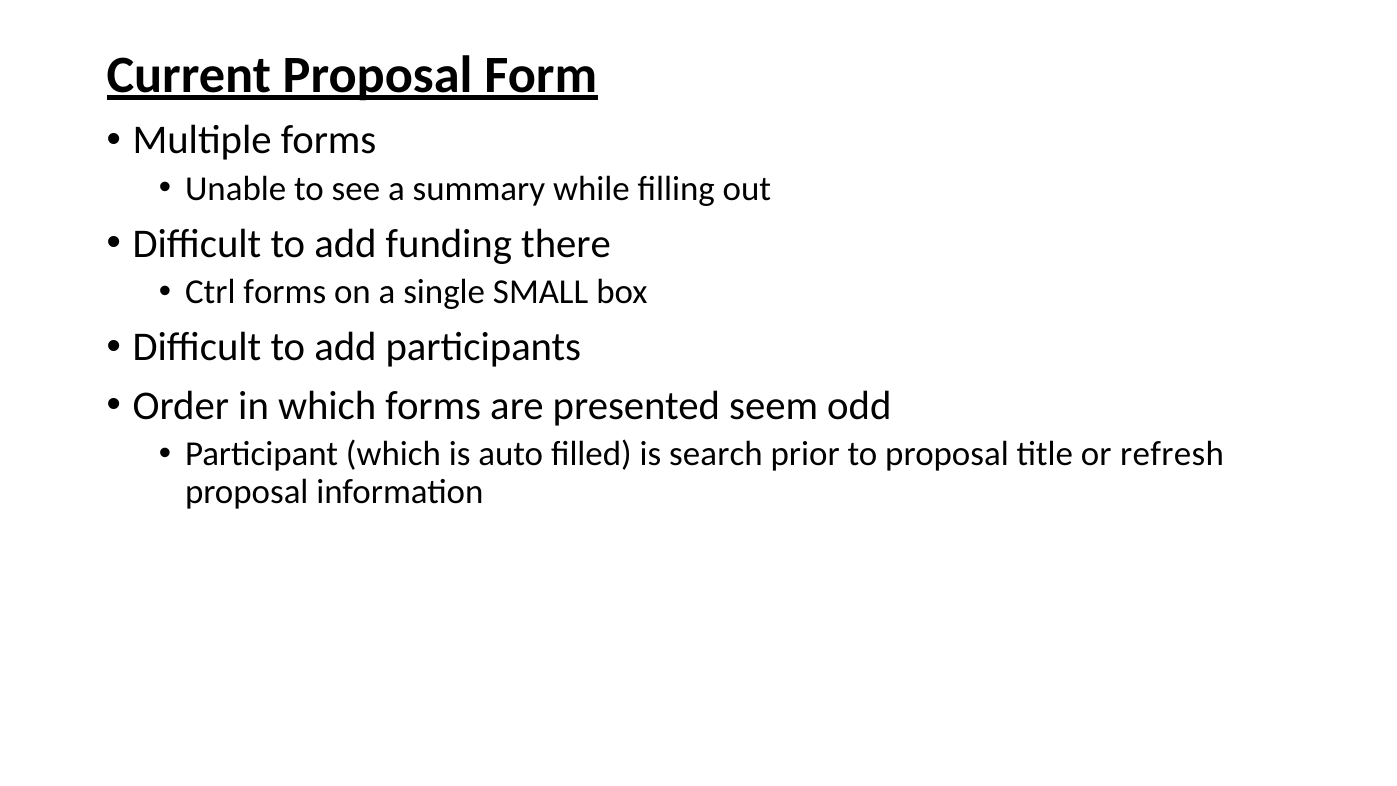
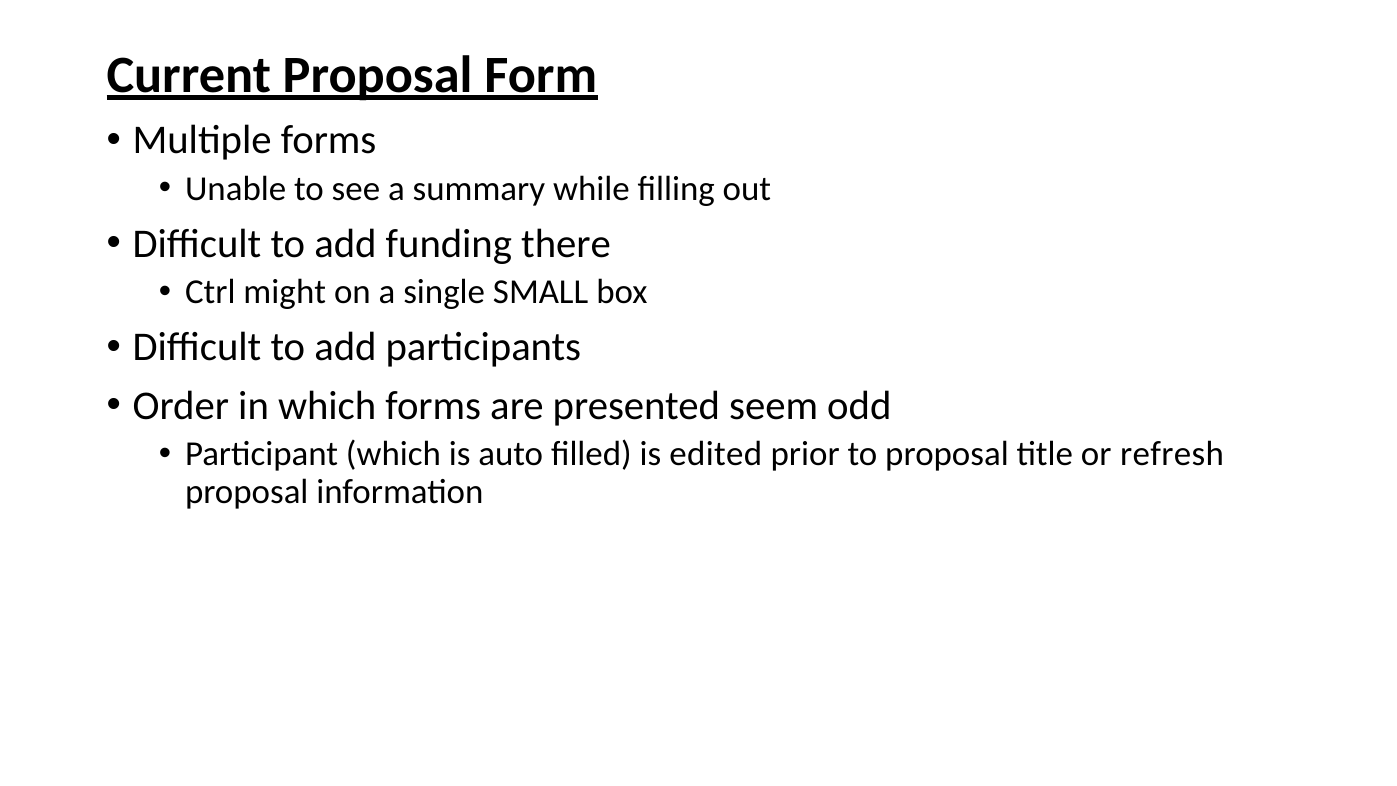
Ctrl forms: forms -> might
search: search -> edited
